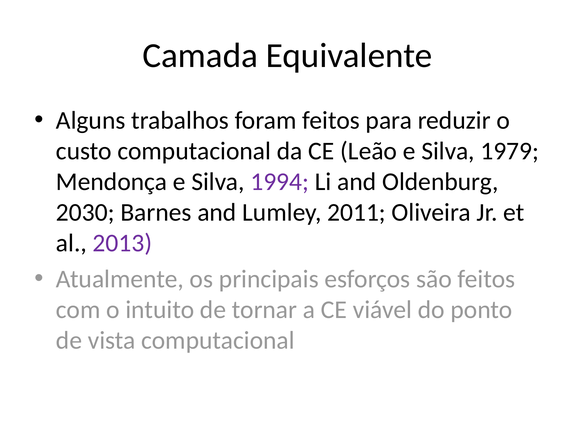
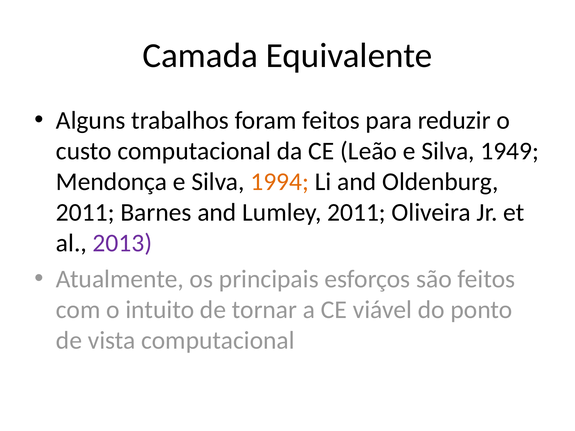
1979: 1979 -> 1949
1994 colour: purple -> orange
2030 at (85, 213): 2030 -> 2011
